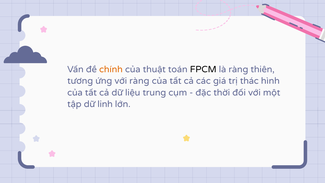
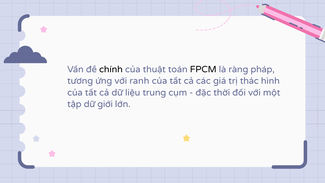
chính colour: orange -> black
thiên: thiên -> pháp
với ràng: ràng -> ranh
linh: linh -> giới
